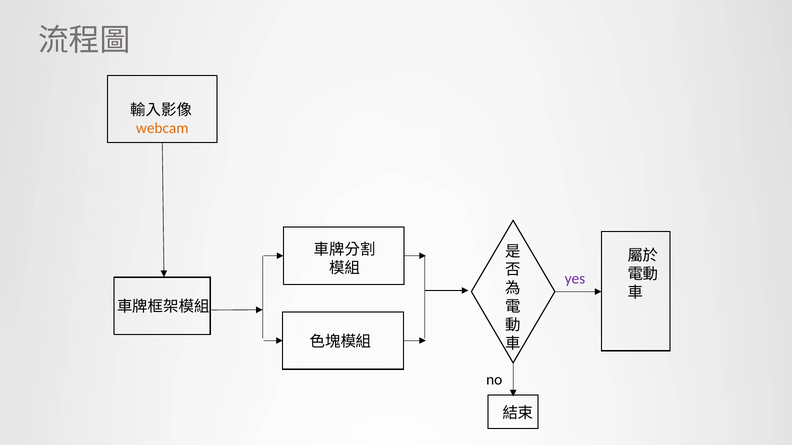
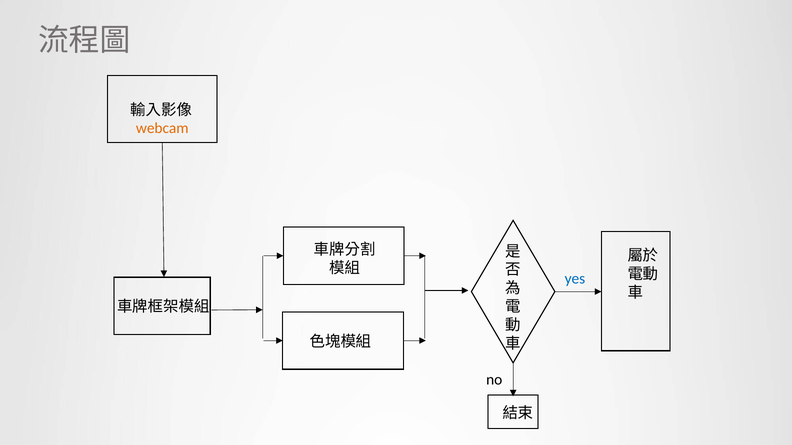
yes colour: purple -> blue
